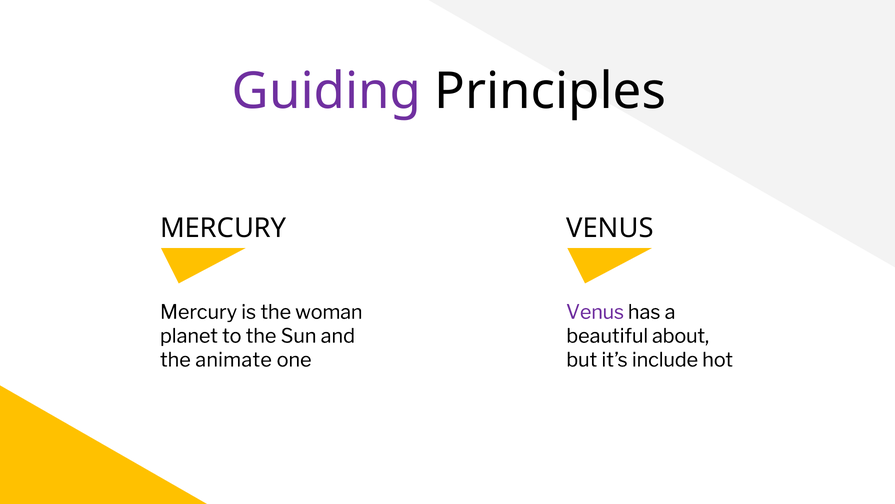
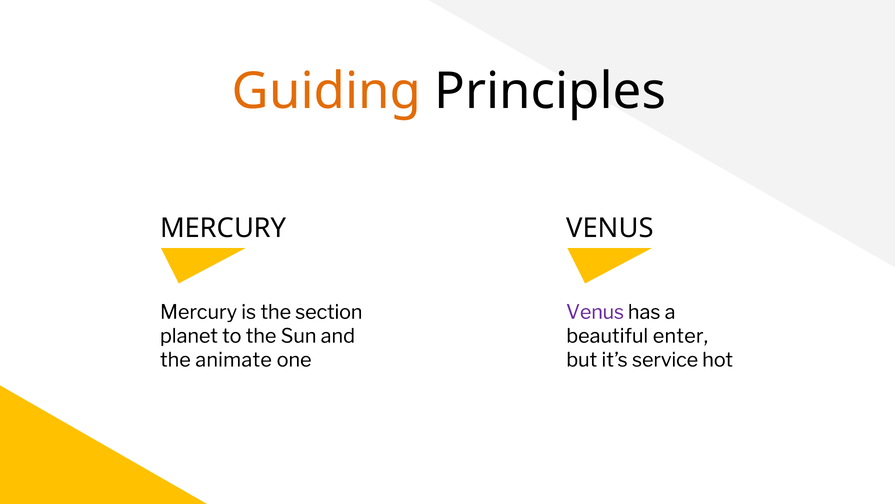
Guiding colour: purple -> orange
woman: woman -> section
about: about -> enter
include: include -> service
